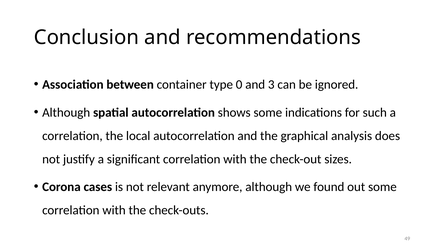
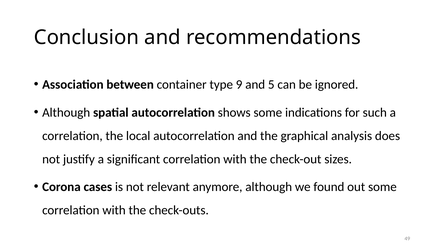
0: 0 -> 9
3: 3 -> 5
